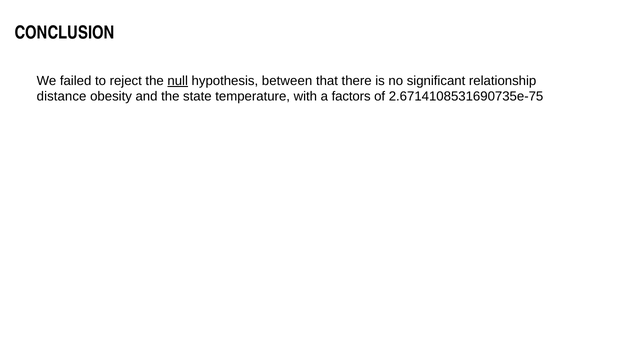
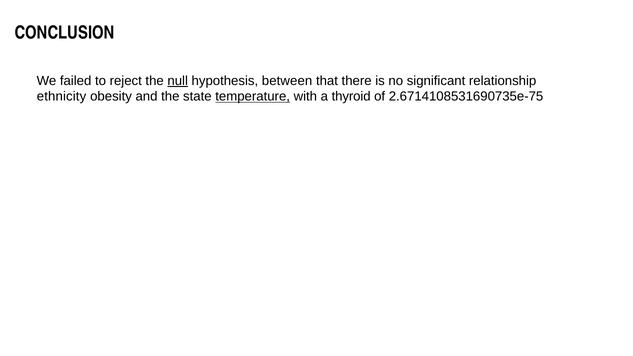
distance: distance -> ethnicity
temperature underline: none -> present
factors: factors -> thyroid
